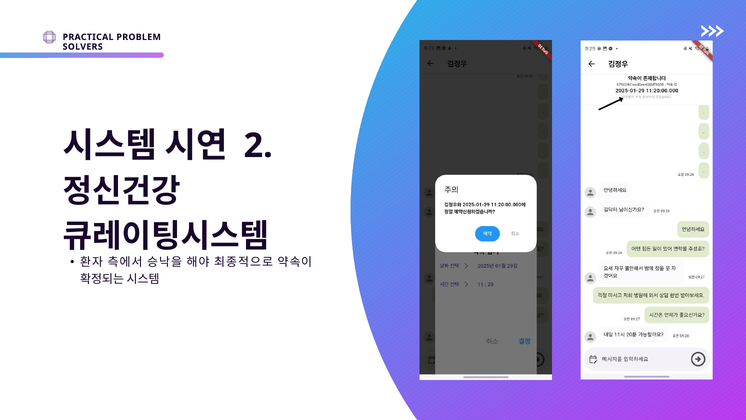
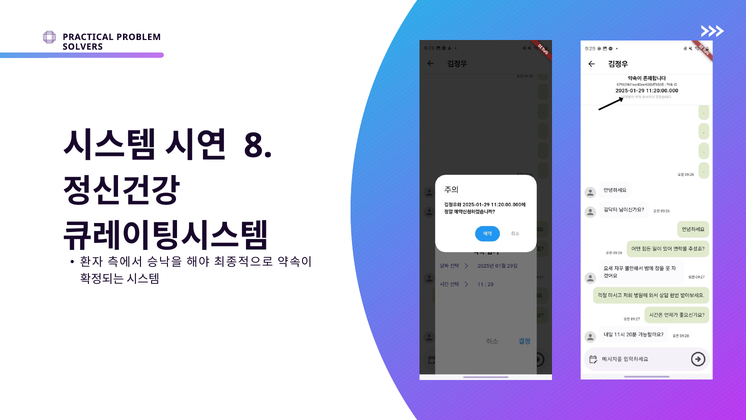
2: 2 -> 8
